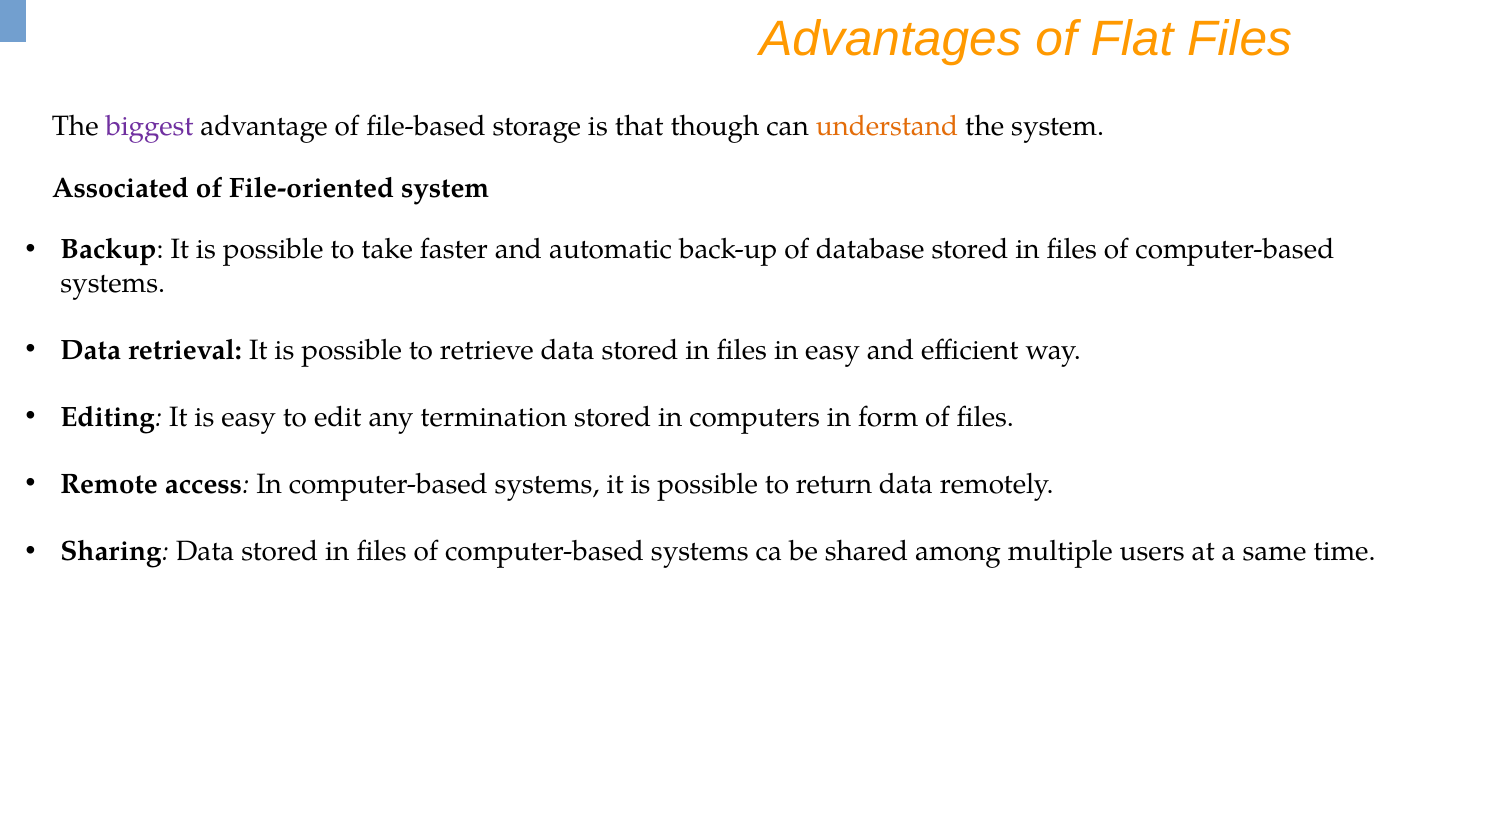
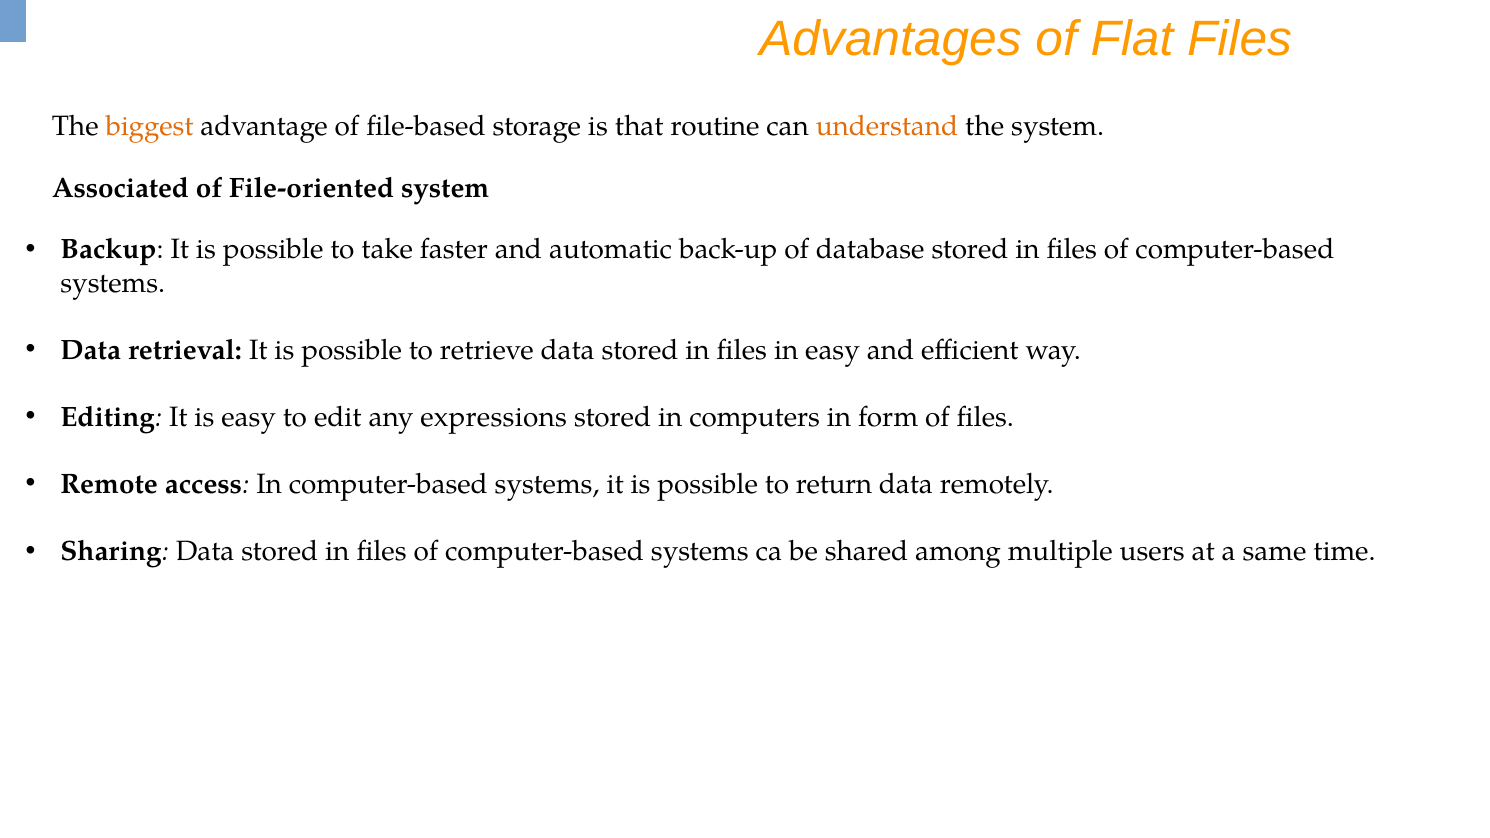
biggest colour: purple -> orange
though: though -> routine
termination: termination -> expressions
